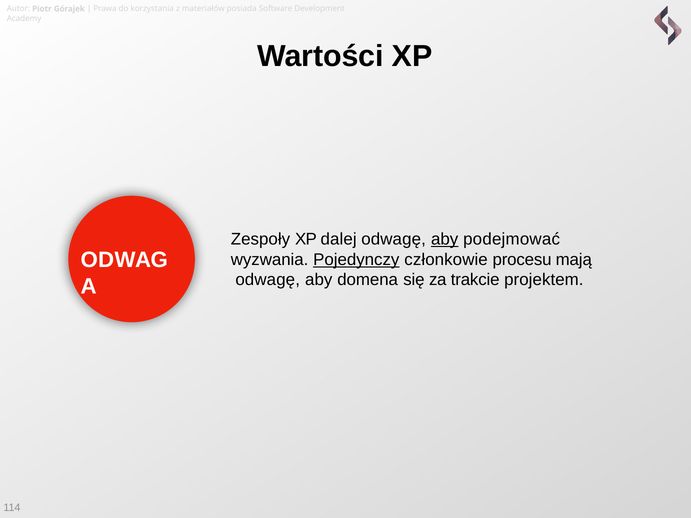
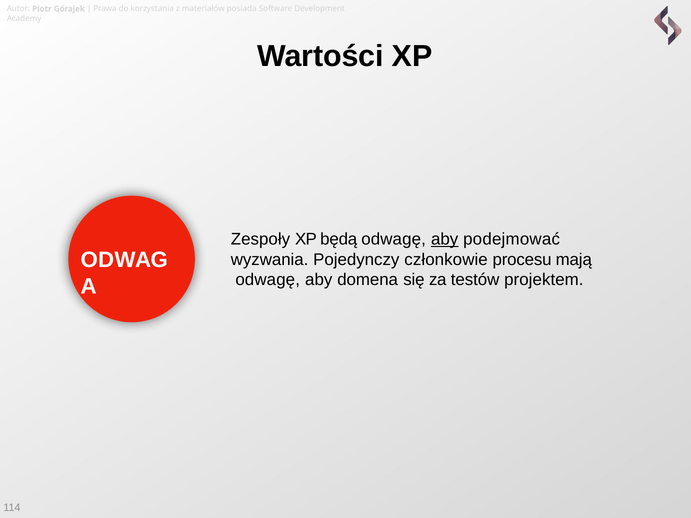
dalej: dalej -> będą
Pojedynczy underline: present -> none
trakcie: trakcie -> testów
